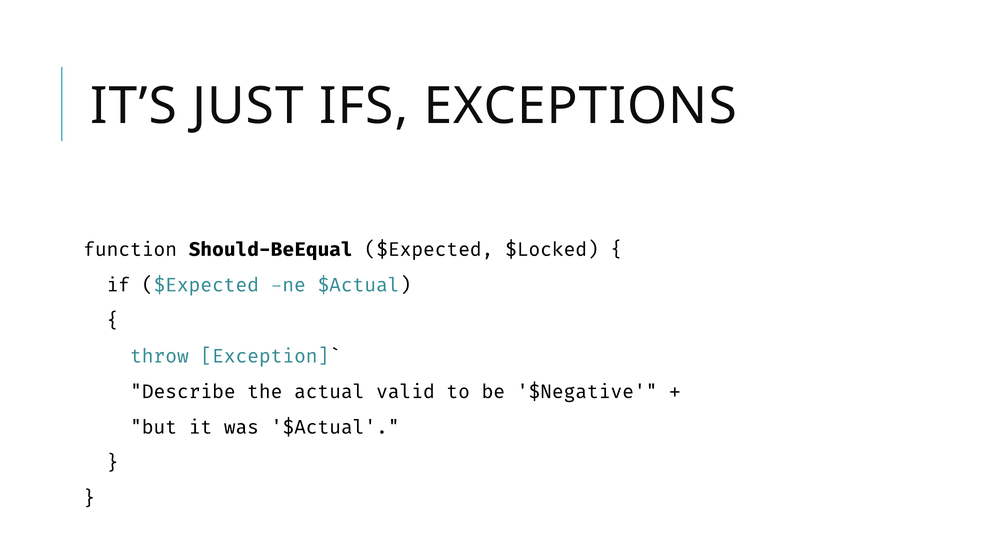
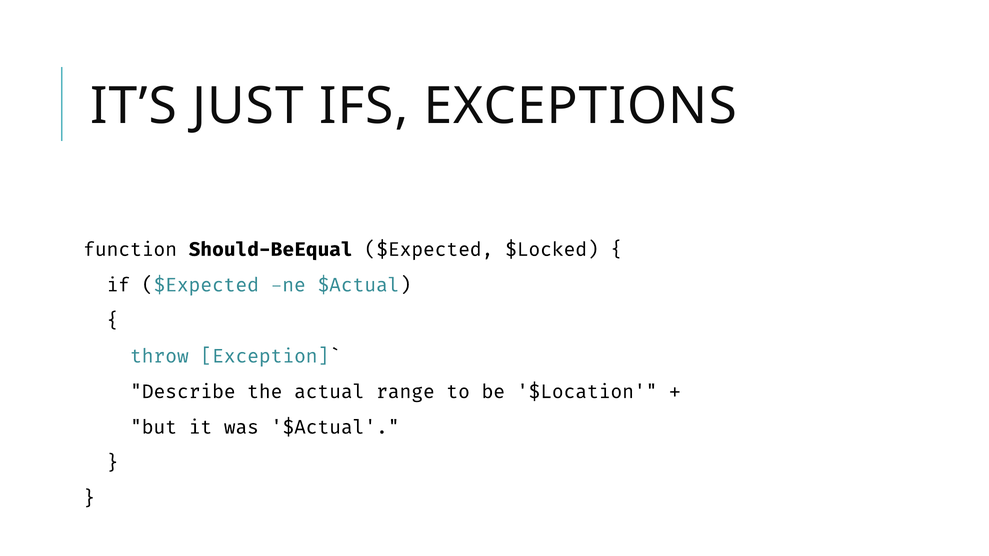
valid: valid -> range
$Negative: $Negative -> $Location
